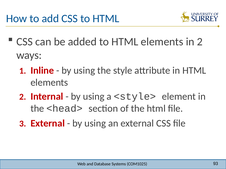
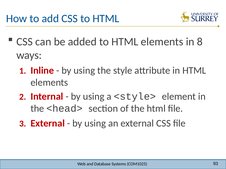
in 2: 2 -> 8
